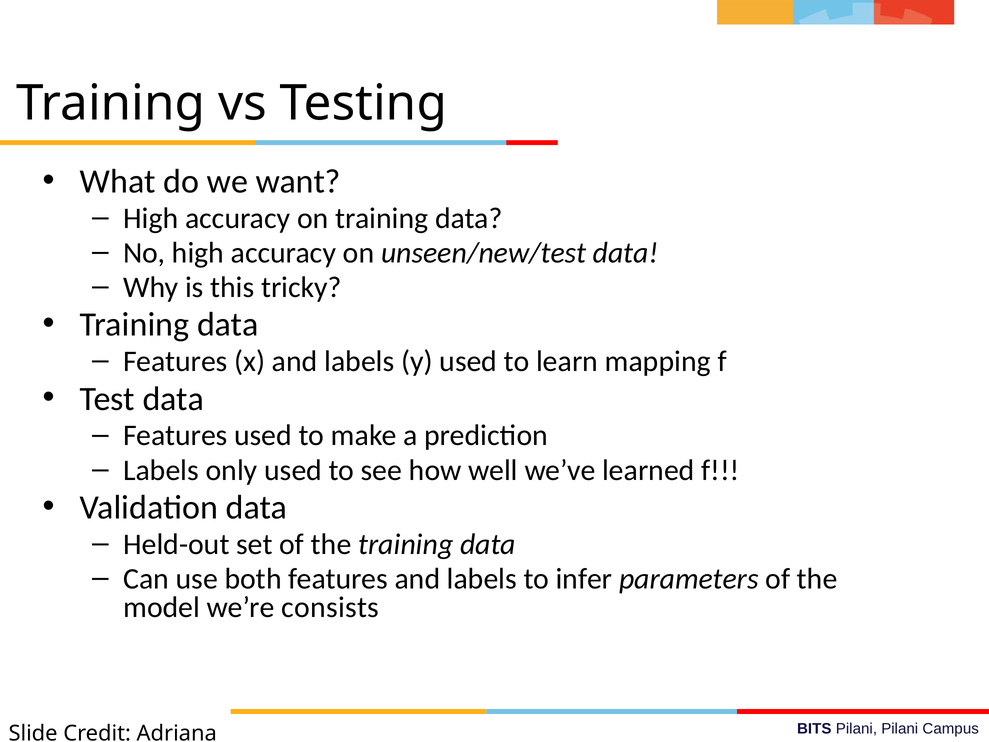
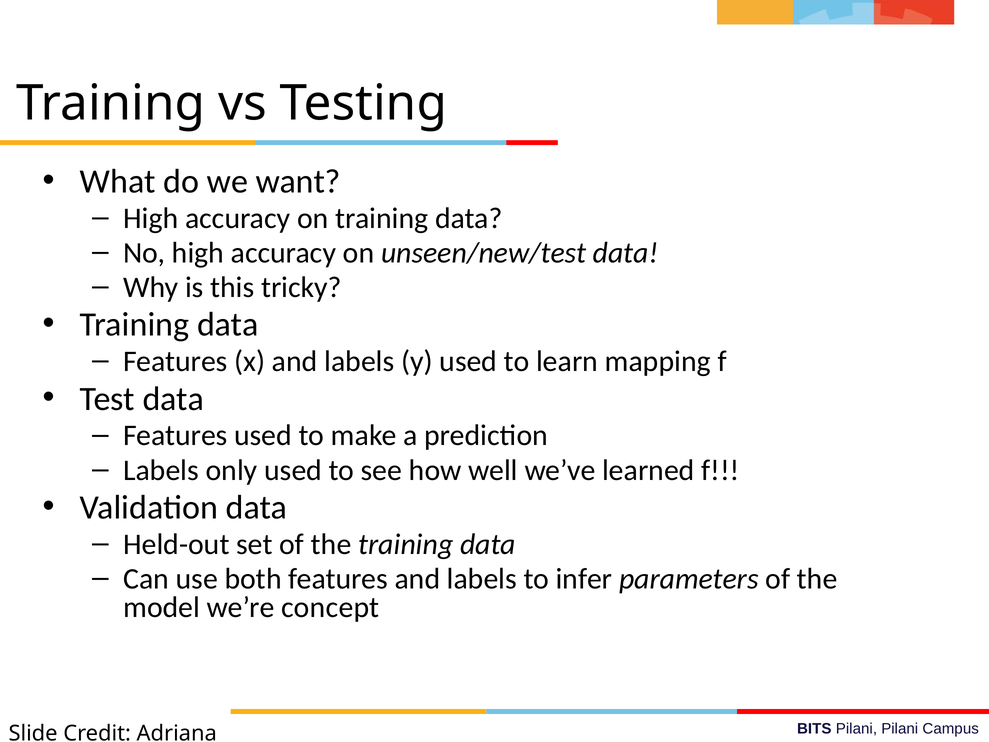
consists: consists -> concept
